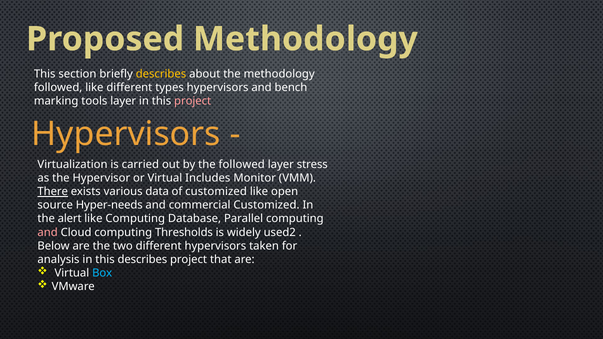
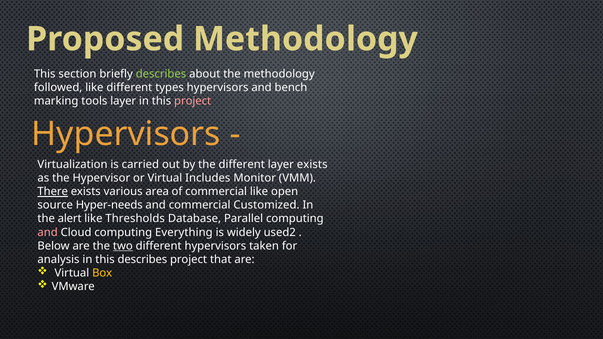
describes at (161, 74) colour: yellow -> light green
the followed: followed -> different
layer stress: stress -> exists
data: data -> area
of customized: customized -> commercial
like Computing: Computing -> Thresholds
Thresholds: Thresholds -> Everything
two underline: none -> present
Box colour: light blue -> yellow
